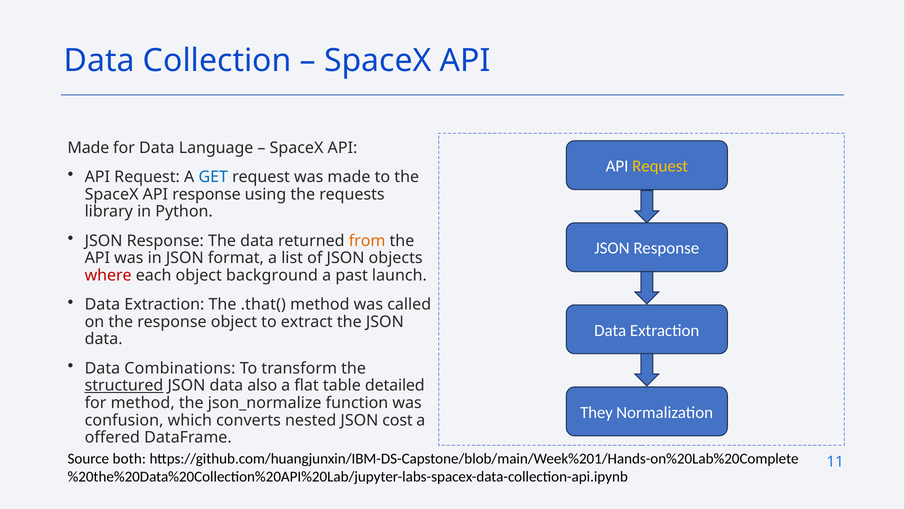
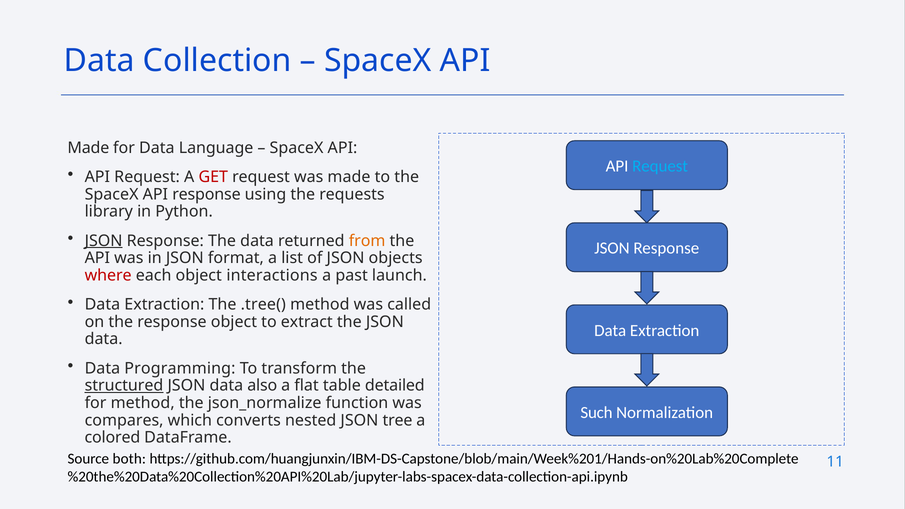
Request at (660, 166) colour: yellow -> light blue
GET colour: blue -> red
JSON at (104, 241) underline: none -> present
background: background -> interactions
.that(: .that( -> .tree(
Combinations: Combinations -> Programming
They: They -> Such
confusion: confusion -> compares
cost: cost -> tree
offered: offered -> colored
